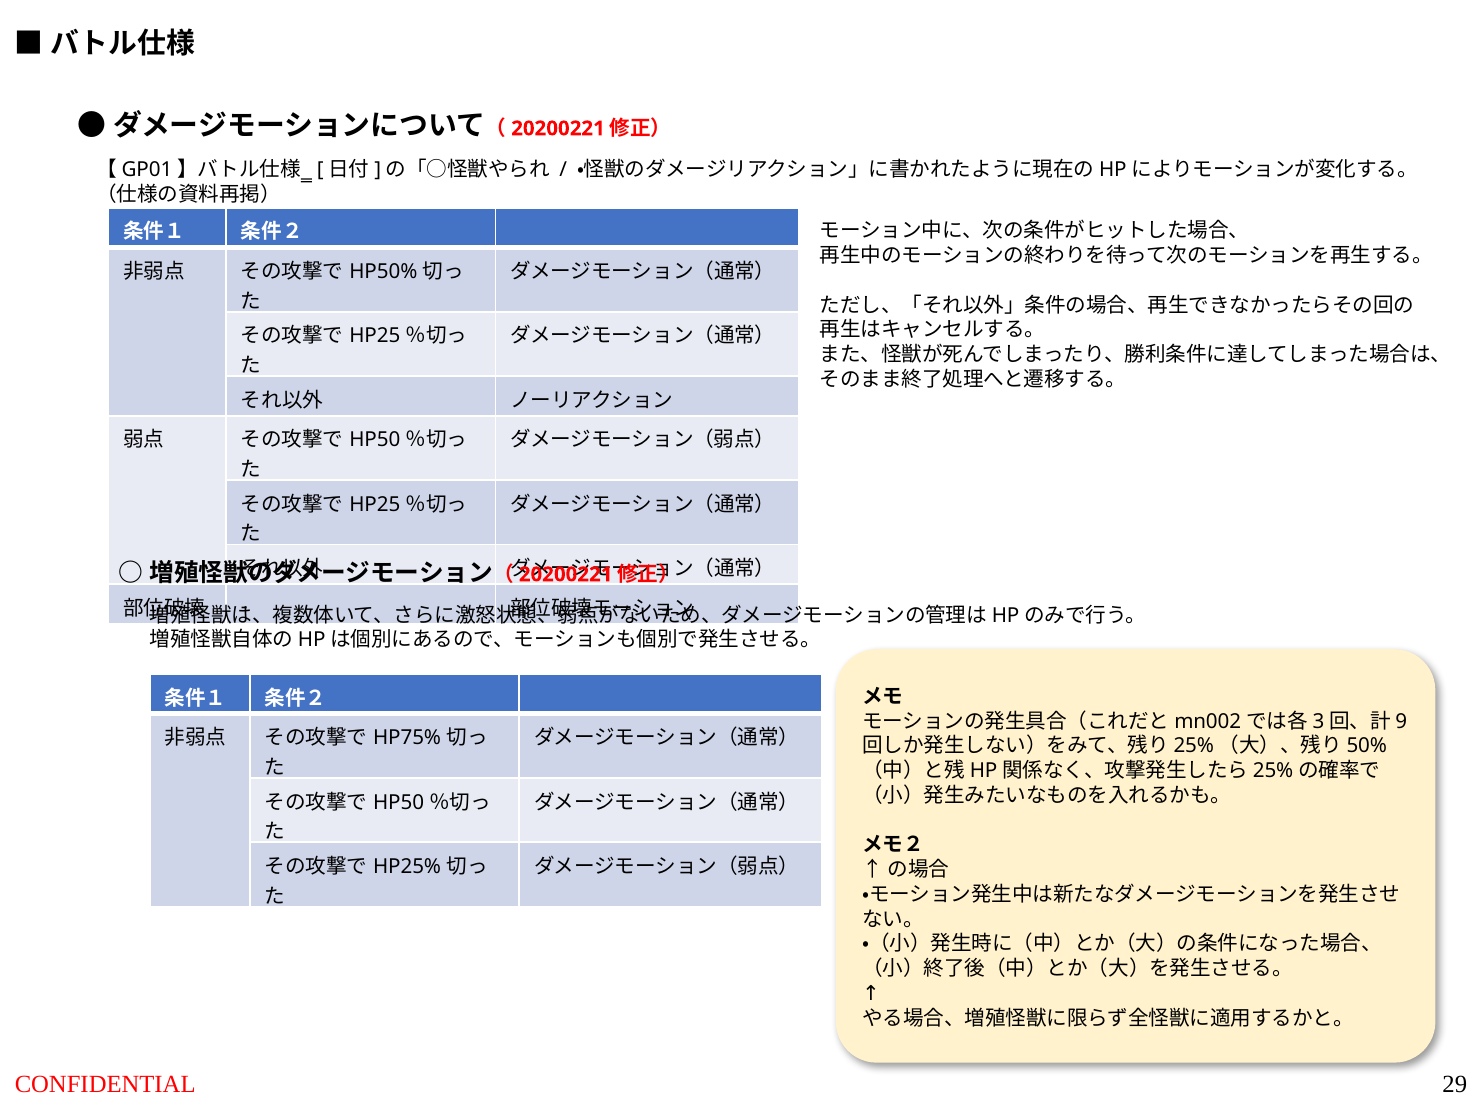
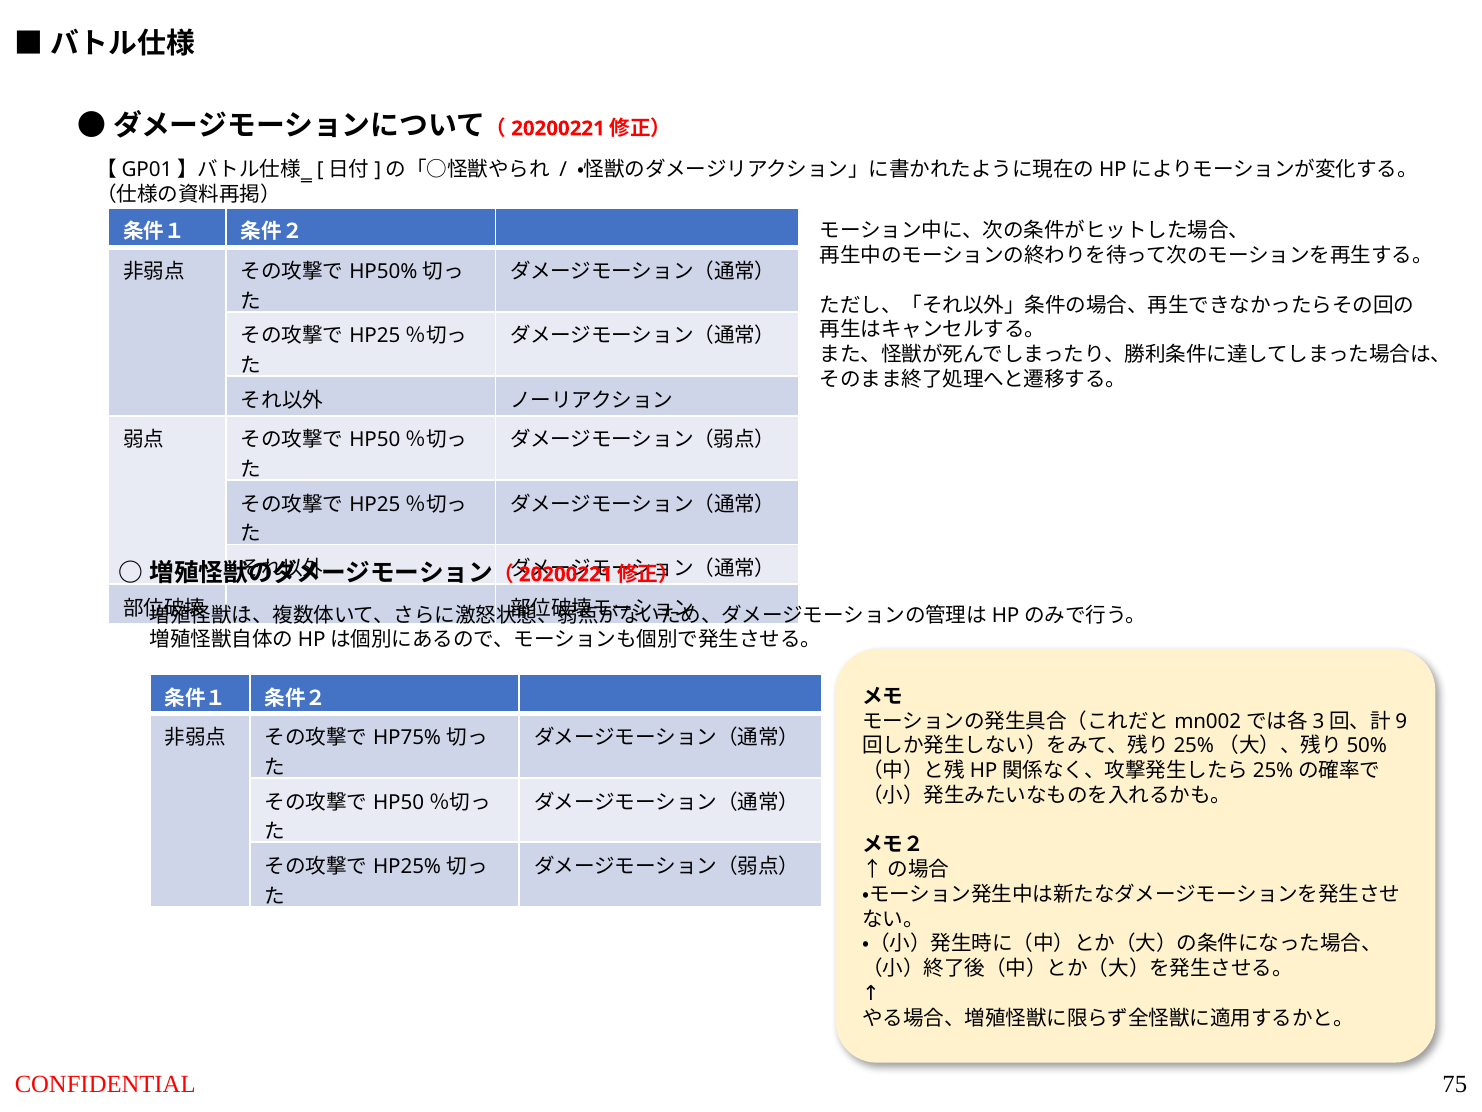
29: 29 -> 75
